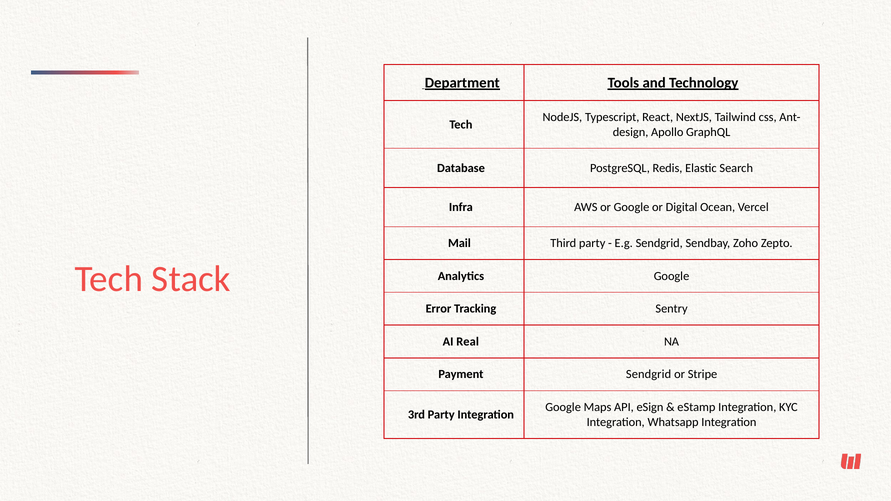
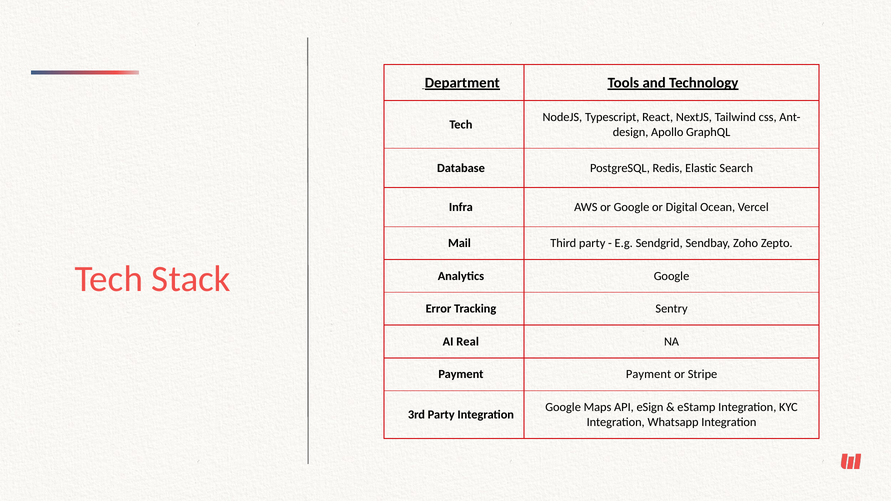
Payment Sendgrid: Sendgrid -> Payment
